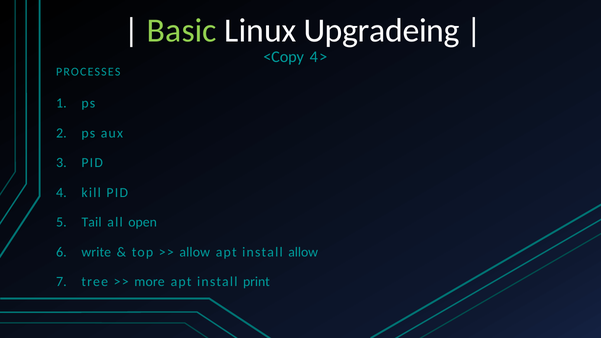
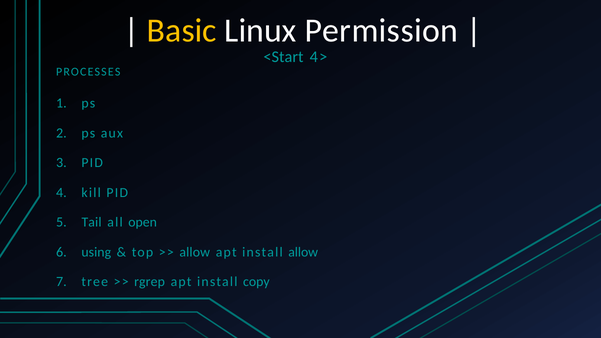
Basic colour: light green -> yellow
Upgradeing: Upgradeing -> Permission
<Copy: <Copy -> <Start
write: write -> using
more: more -> rgrep
print: print -> copy
